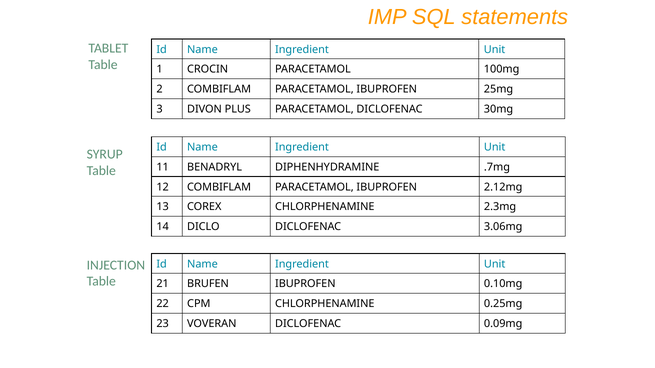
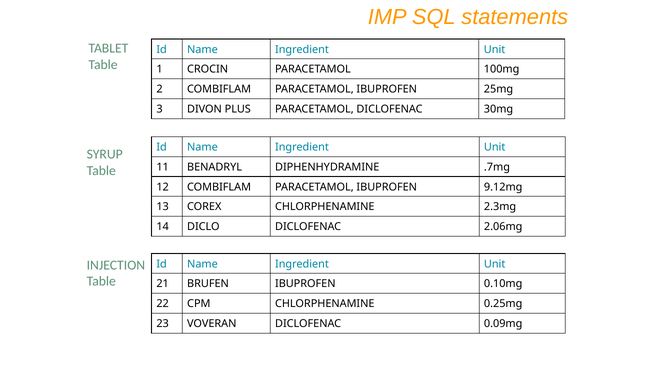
2.12mg: 2.12mg -> 9.12mg
3.06mg: 3.06mg -> 2.06mg
